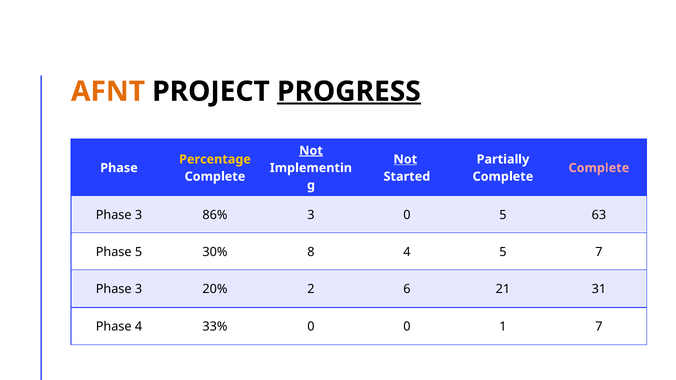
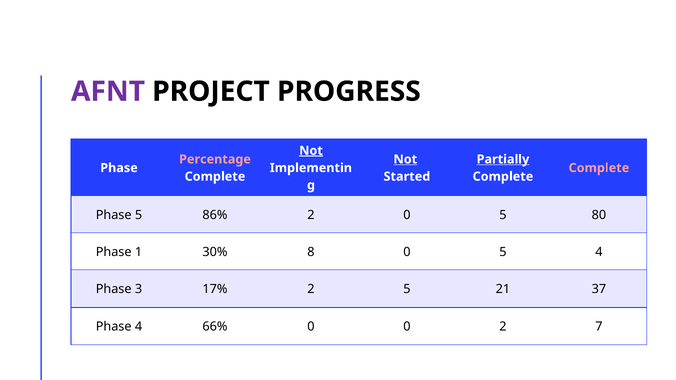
AFNT colour: orange -> purple
PROGRESS underline: present -> none
Percentage colour: yellow -> pink
Partially underline: none -> present
3 at (139, 215): 3 -> 5
86% 3: 3 -> 2
63: 63 -> 80
Phase 5: 5 -> 1
8 4: 4 -> 0
5 7: 7 -> 4
20%: 20% -> 17%
2 6: 6 -> 5
31: 31 -> 37
33%: 33% -> 66%
0 1: 1 -> 2
